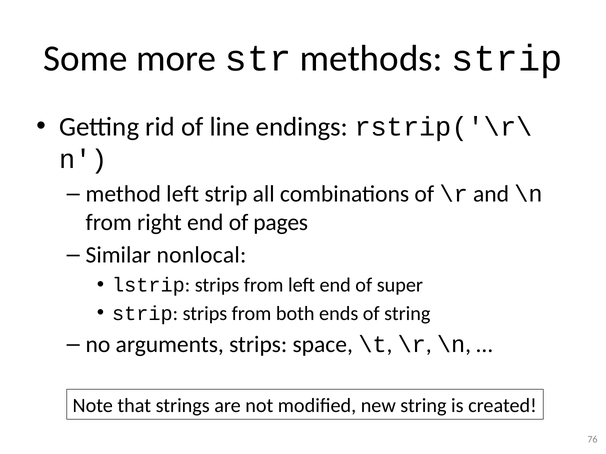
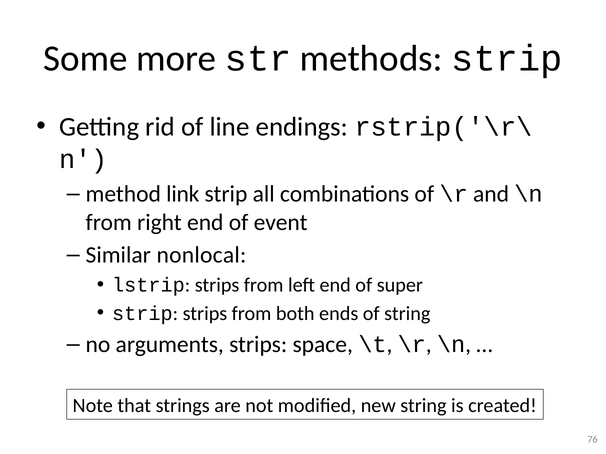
method left: left -> link
pages: pages -> event
